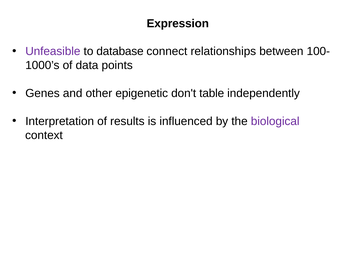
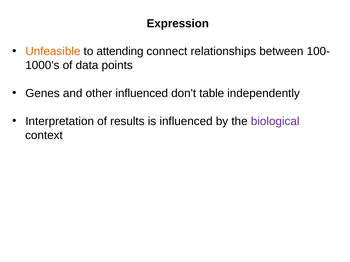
Unfeasible colour: purple -> orange
database: database -> attending
other epigenetic: epigenetic -> influenced
